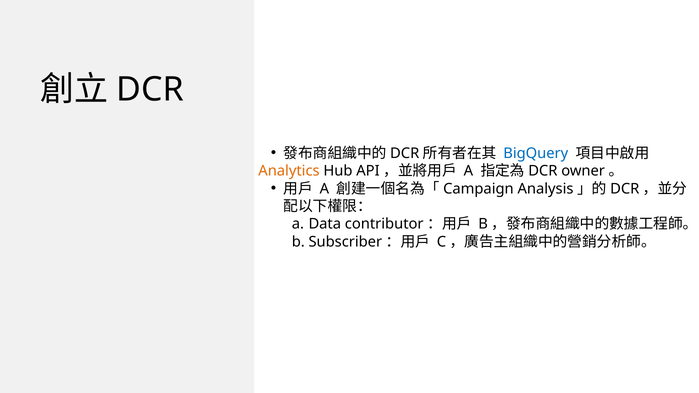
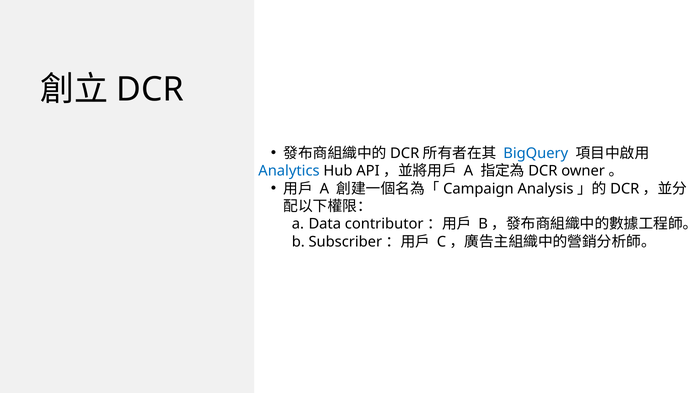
Analytics colour: orange -> blue
